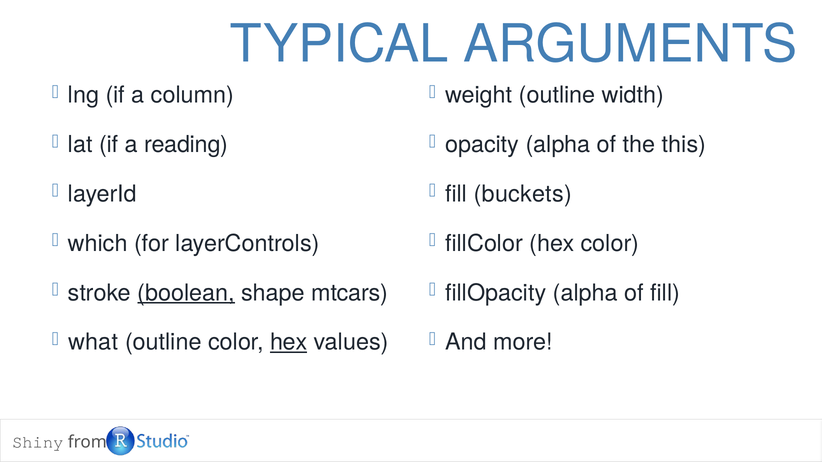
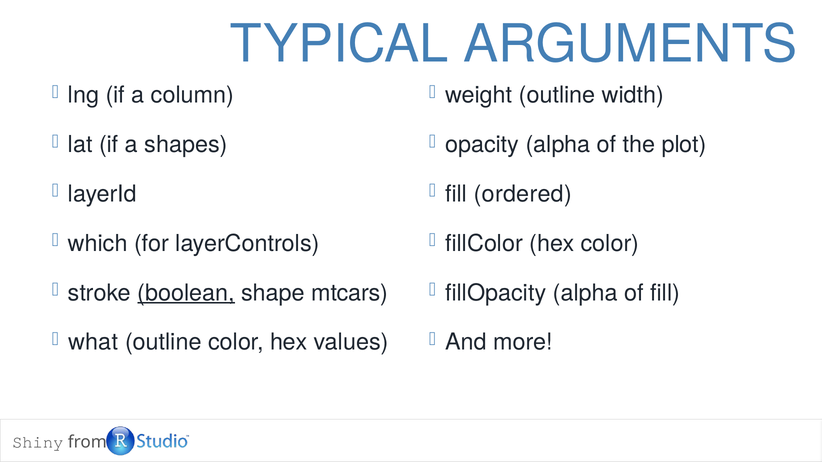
reading: reading -> shapes
this: this -> plot
buckets: buckets -> ordered
hex at (289, 343) underline: present -> none
